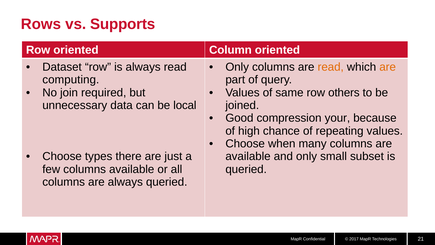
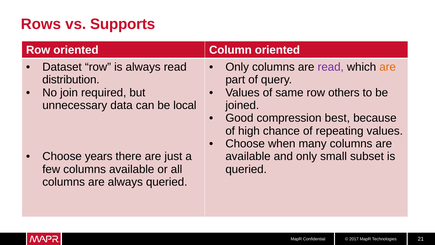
read at (331, 67) colour: orange -> purple
computing: computing -> distribution
your: your -> best
types: types -> years
